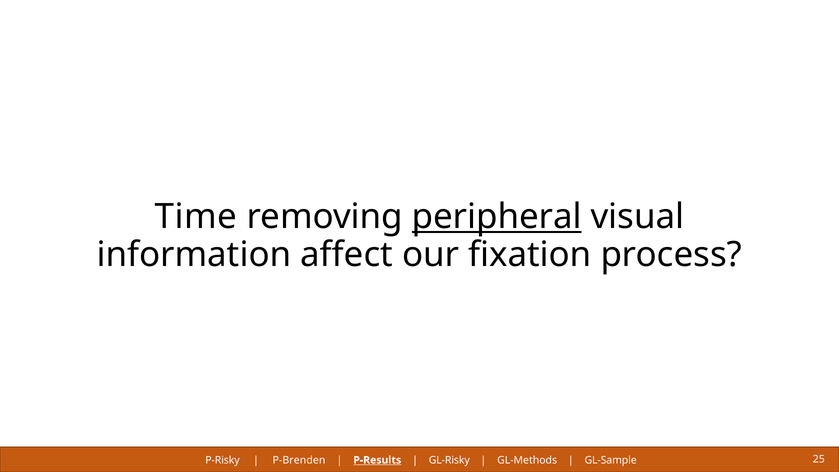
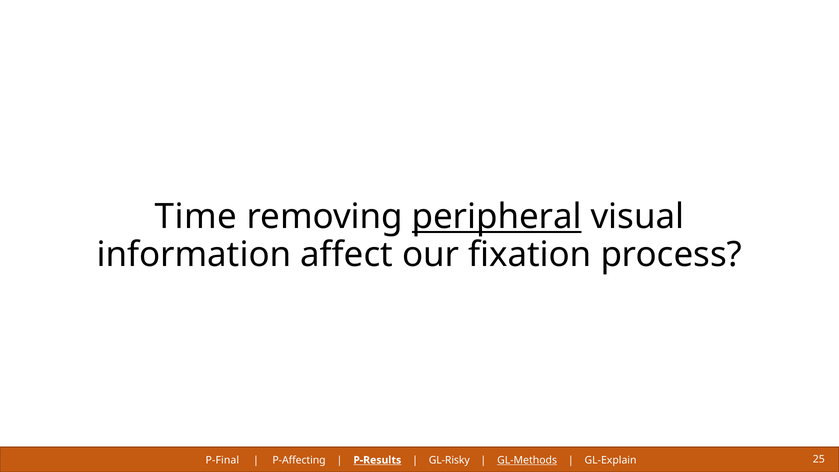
P-Risky: P-Risky -> P-Final
P-Brenden: P-Brenden -> P-Affecting
GL-Methods underline: none -> present
GL-Sample: GL-Sample -> GL-Explain
